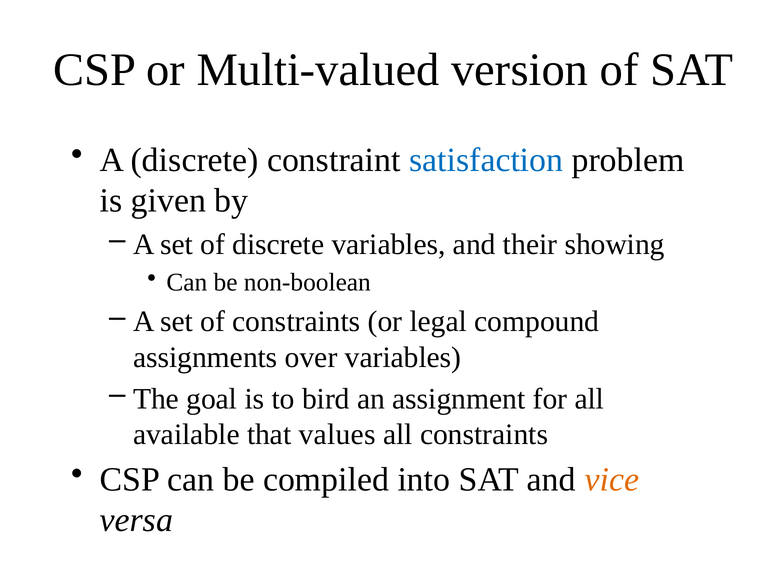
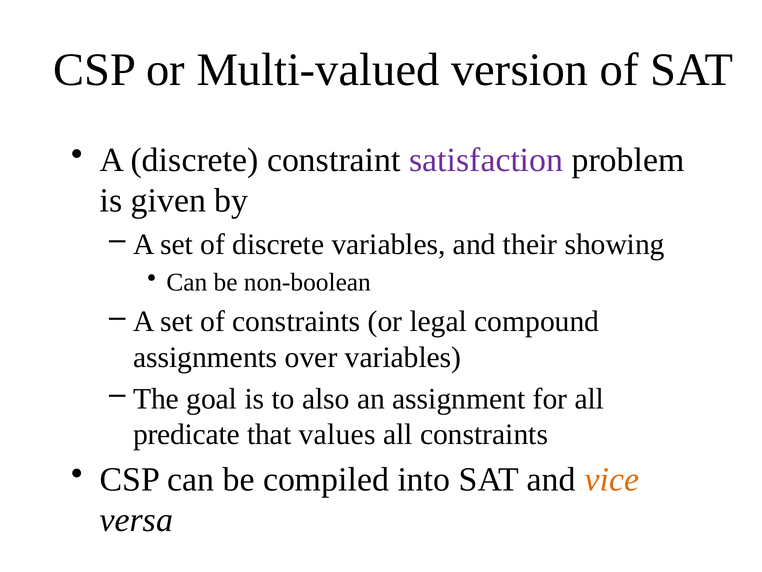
satisfaction colour: blue -> purple
bird: bird -> also
available: available -> predicate
